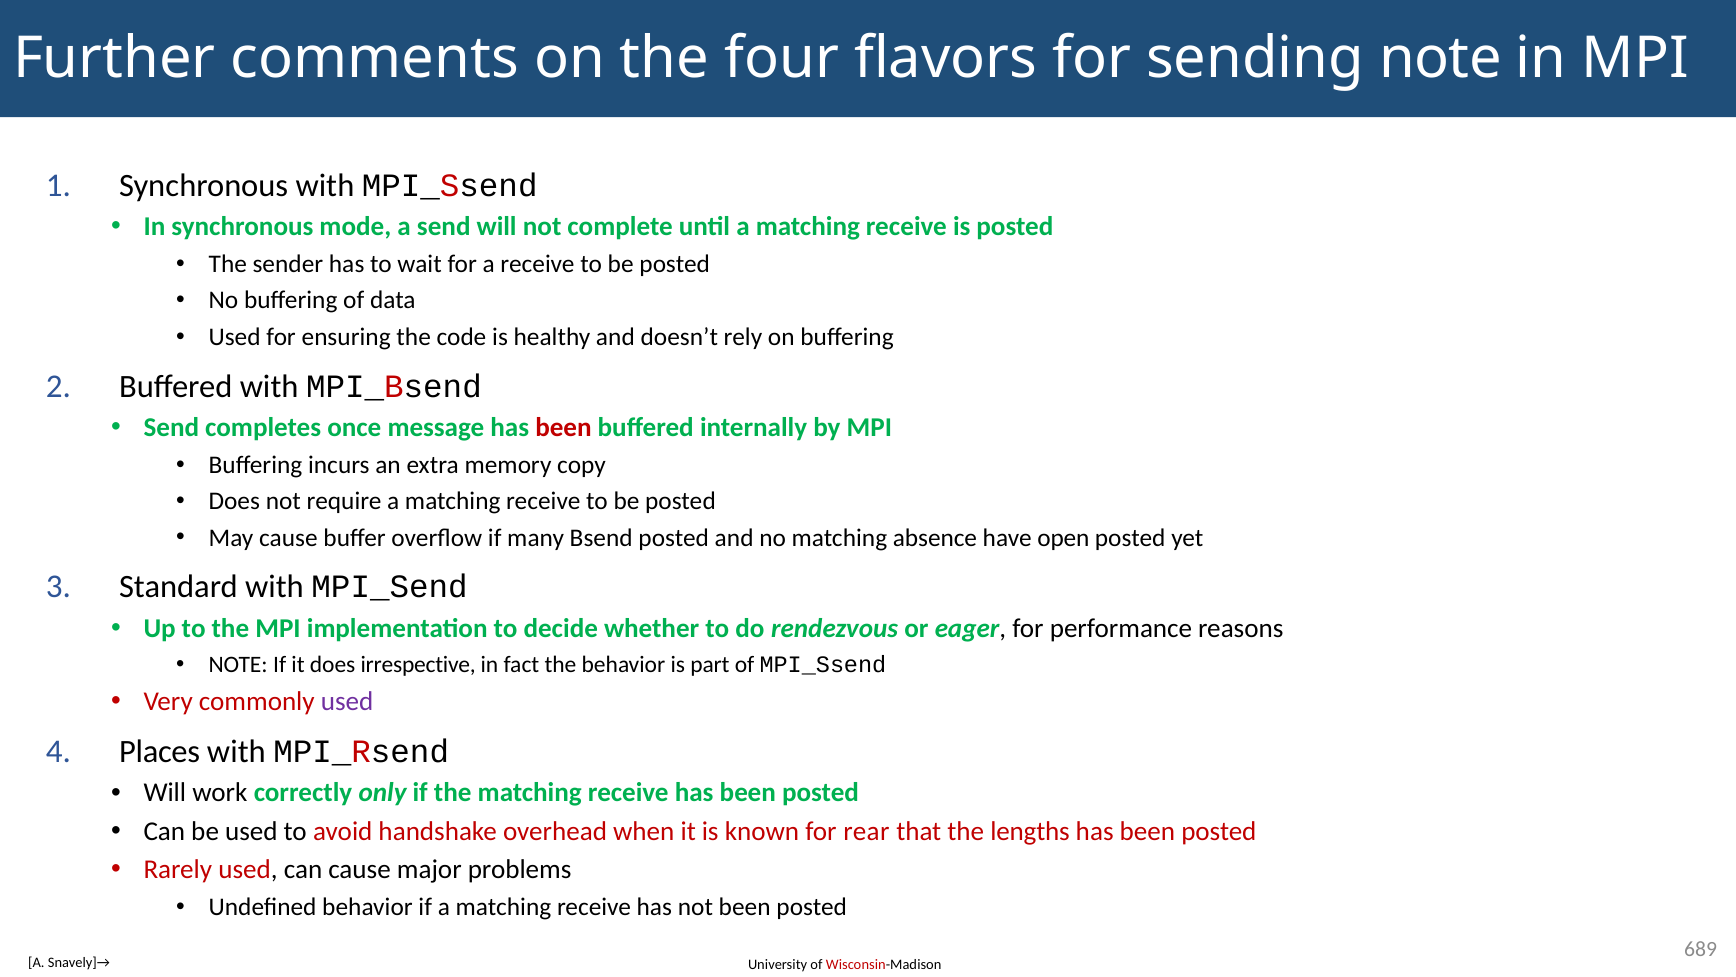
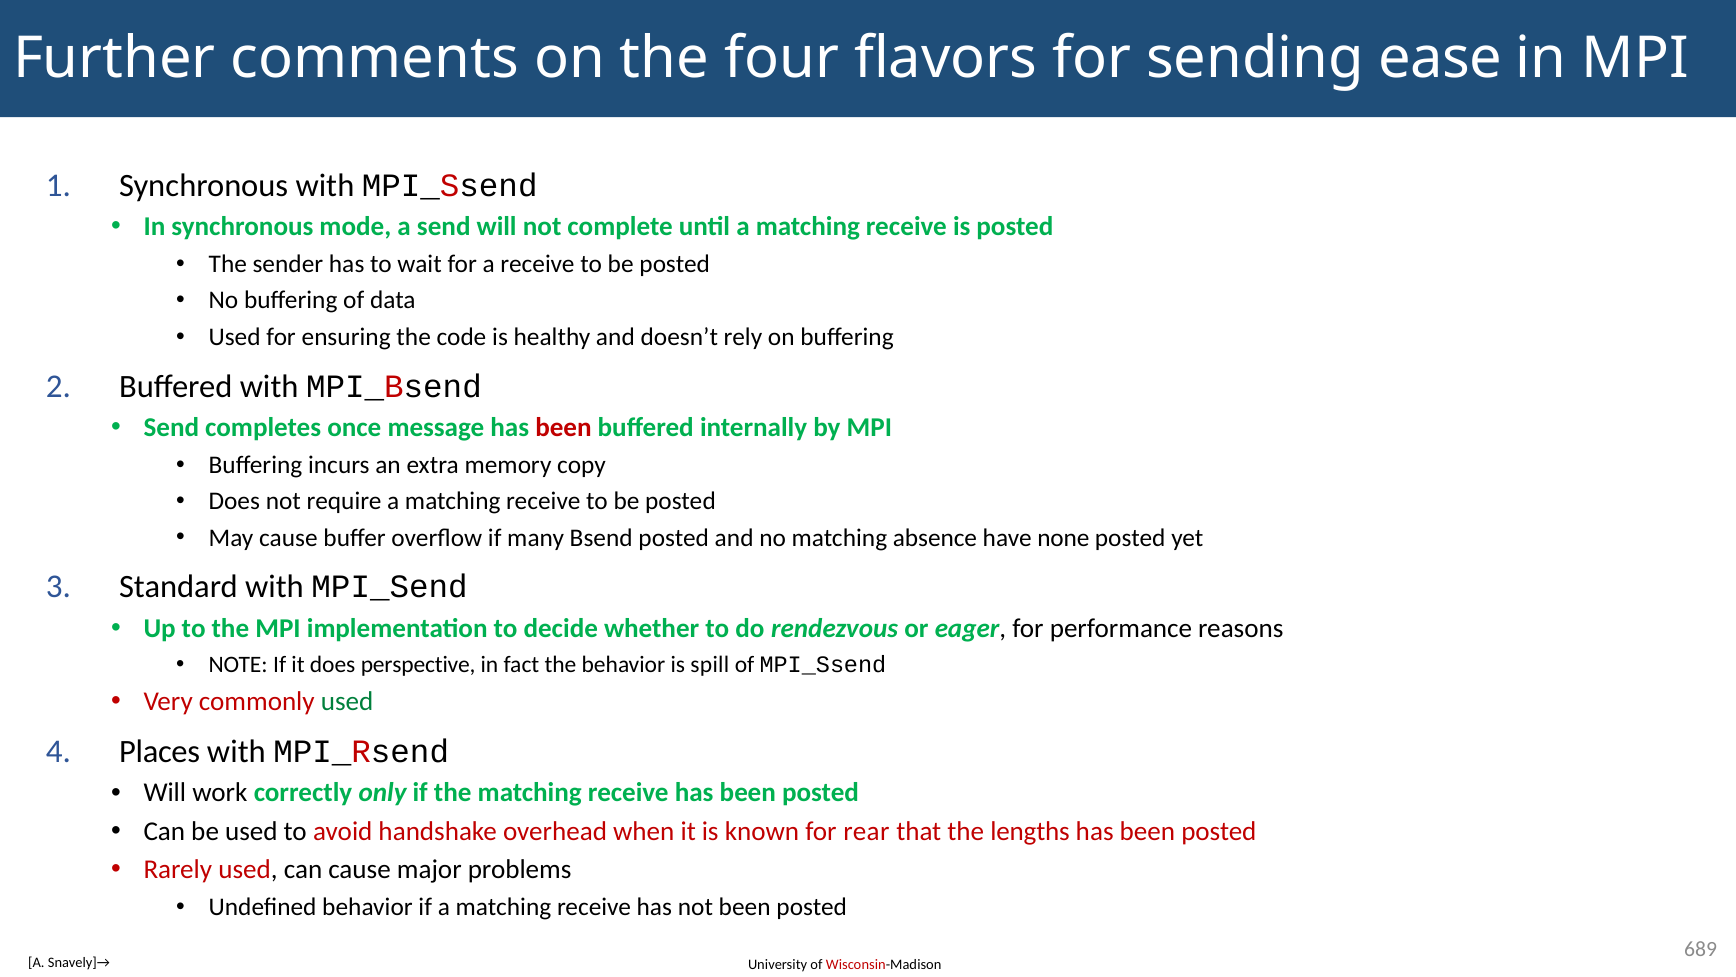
sending note: note -> ease
open: open -> none
irrespective: irrespective -> perspective
part: part -> spill
used at (347, 701) colour: purple -> green
